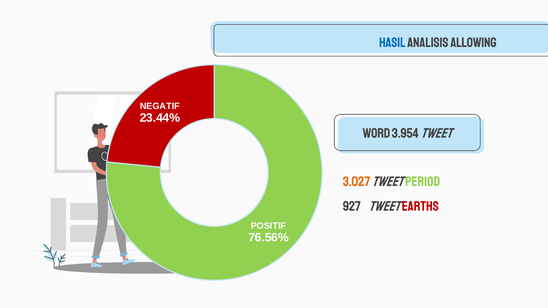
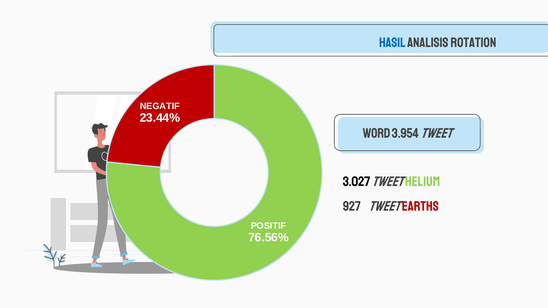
Allowing: Allowing -> Rotation
3.027 colour: orange -> black
PERIOD: PERIOD -> HELIUM
